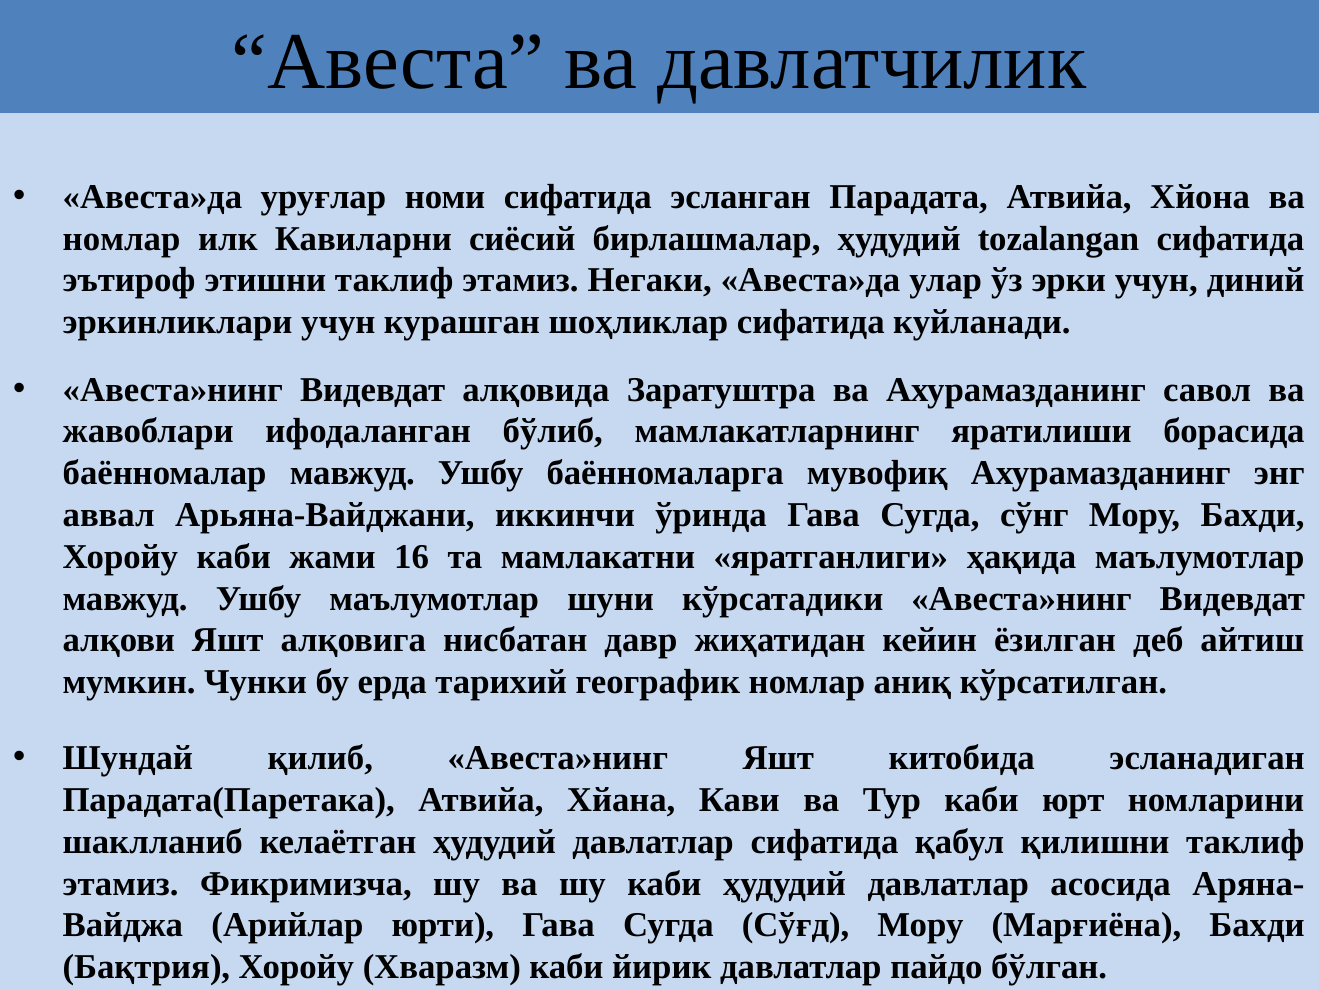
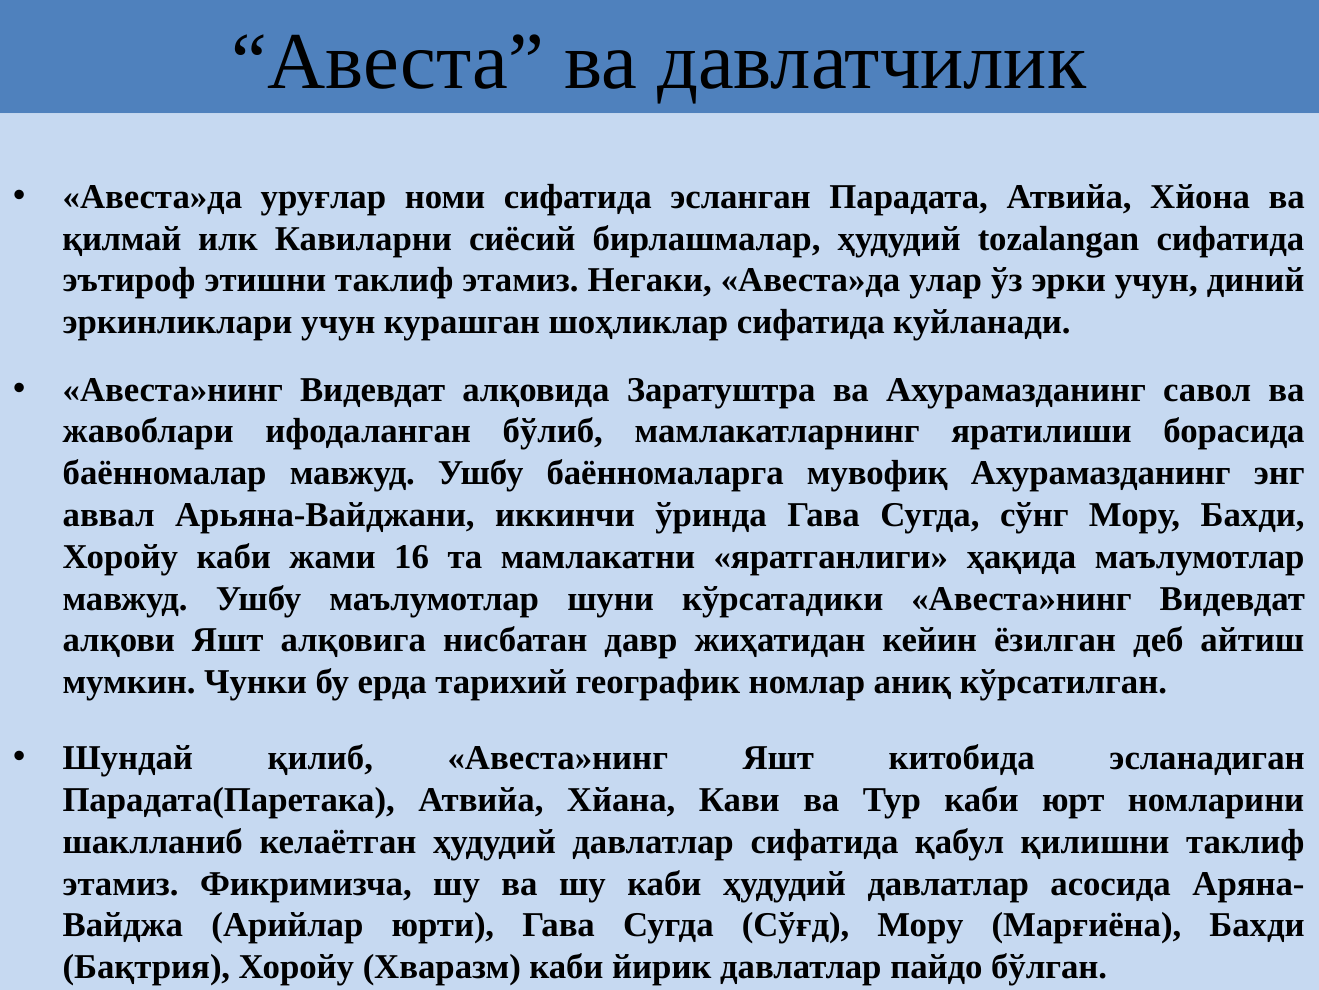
номлар at (122, 239): номлар -> қилмай
